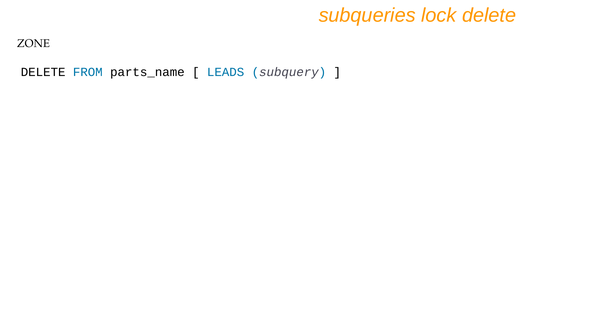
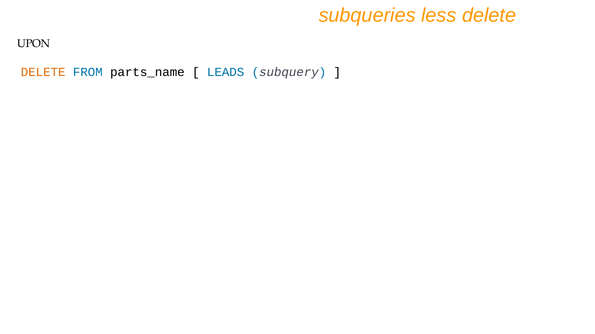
lock: lock -> less
ZONE: ZONE -> UPON
DELETE at (43, 72) colour: black -> orange
